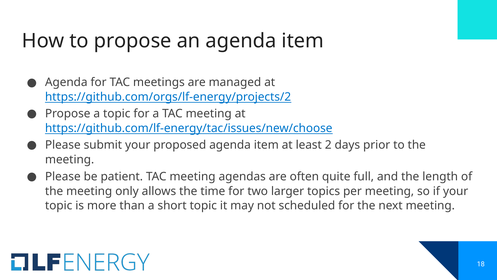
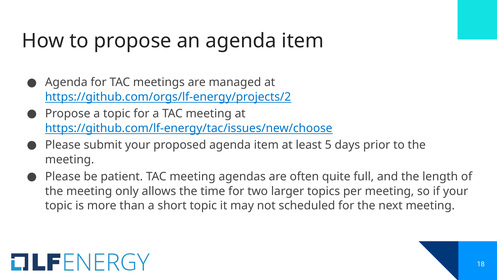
2: 2 -> 5
